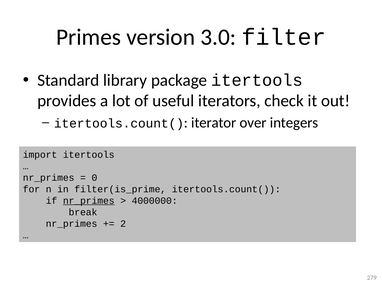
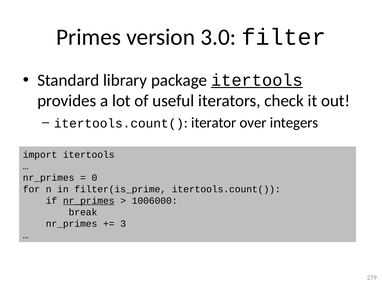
itertools at (257, 80) underline: none -> present
4000000: 4000000 -> 1006000
2: 2 -> 3
